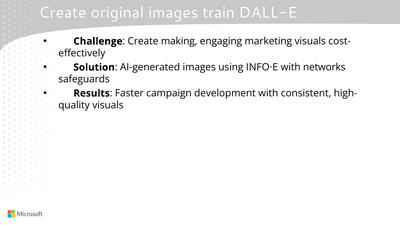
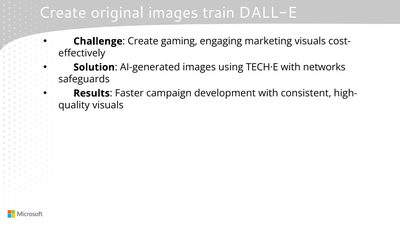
making: making -> gaming
INFO·E: INFO·E -> TECH·E
